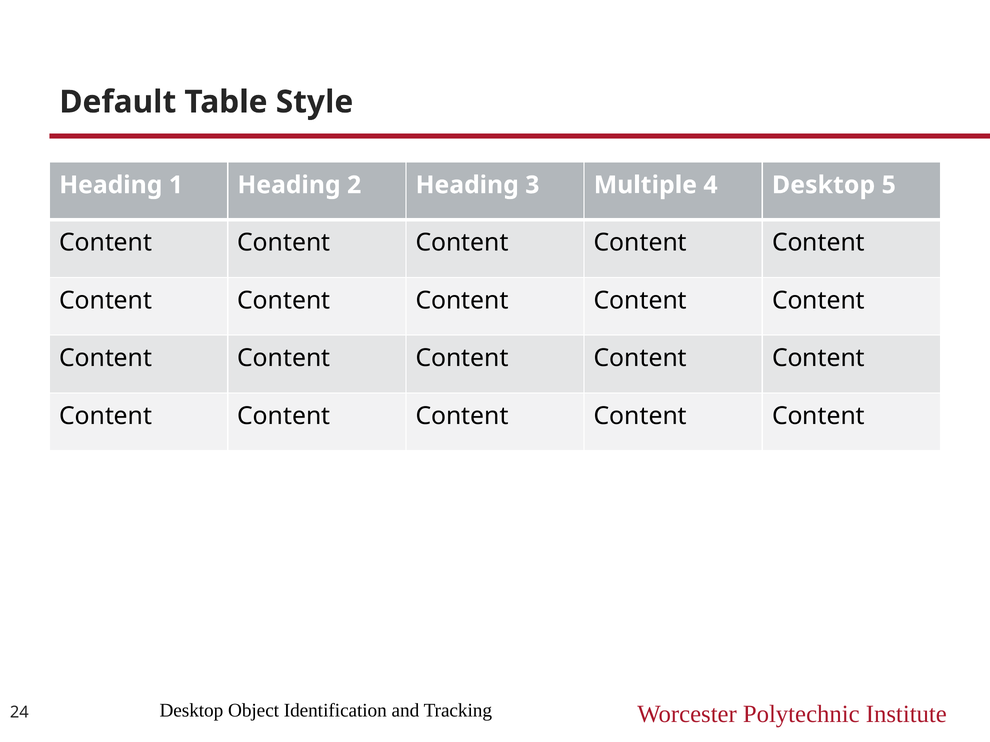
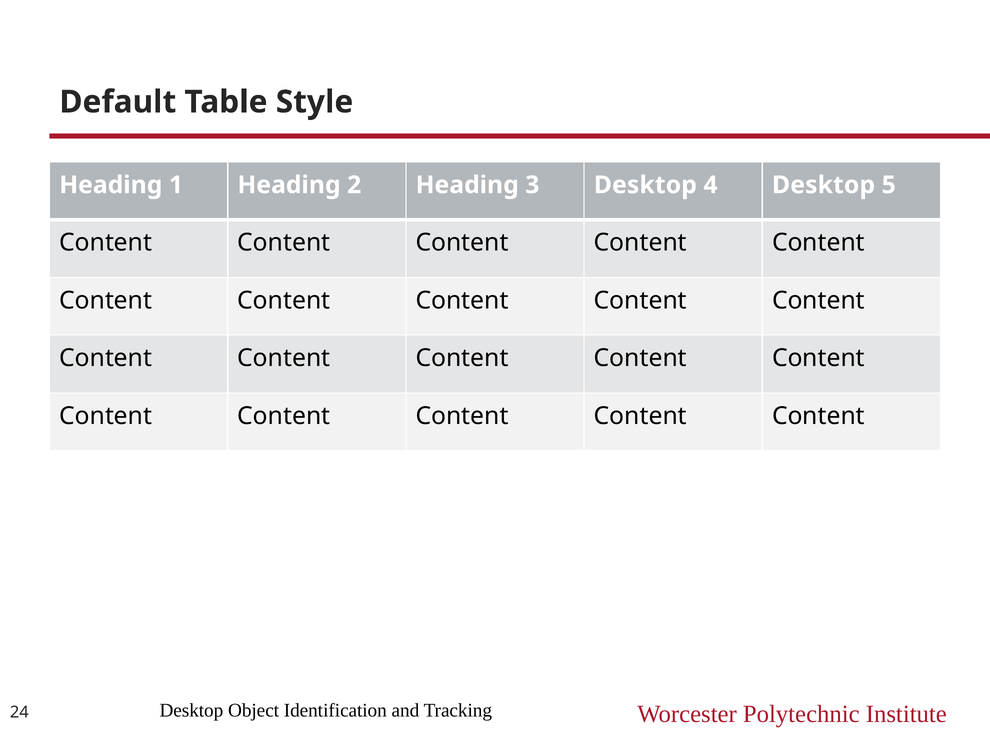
3 Multiple: Multiple -> Desktop
